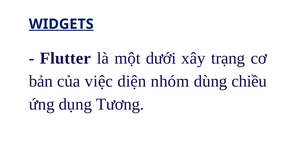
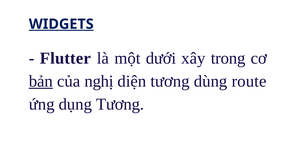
trạng: trạng -> trong
bản underline: none -> present
việc: việc -> nghị
diện nhóm: nhóm -> tương
chiều: chiều -> route
